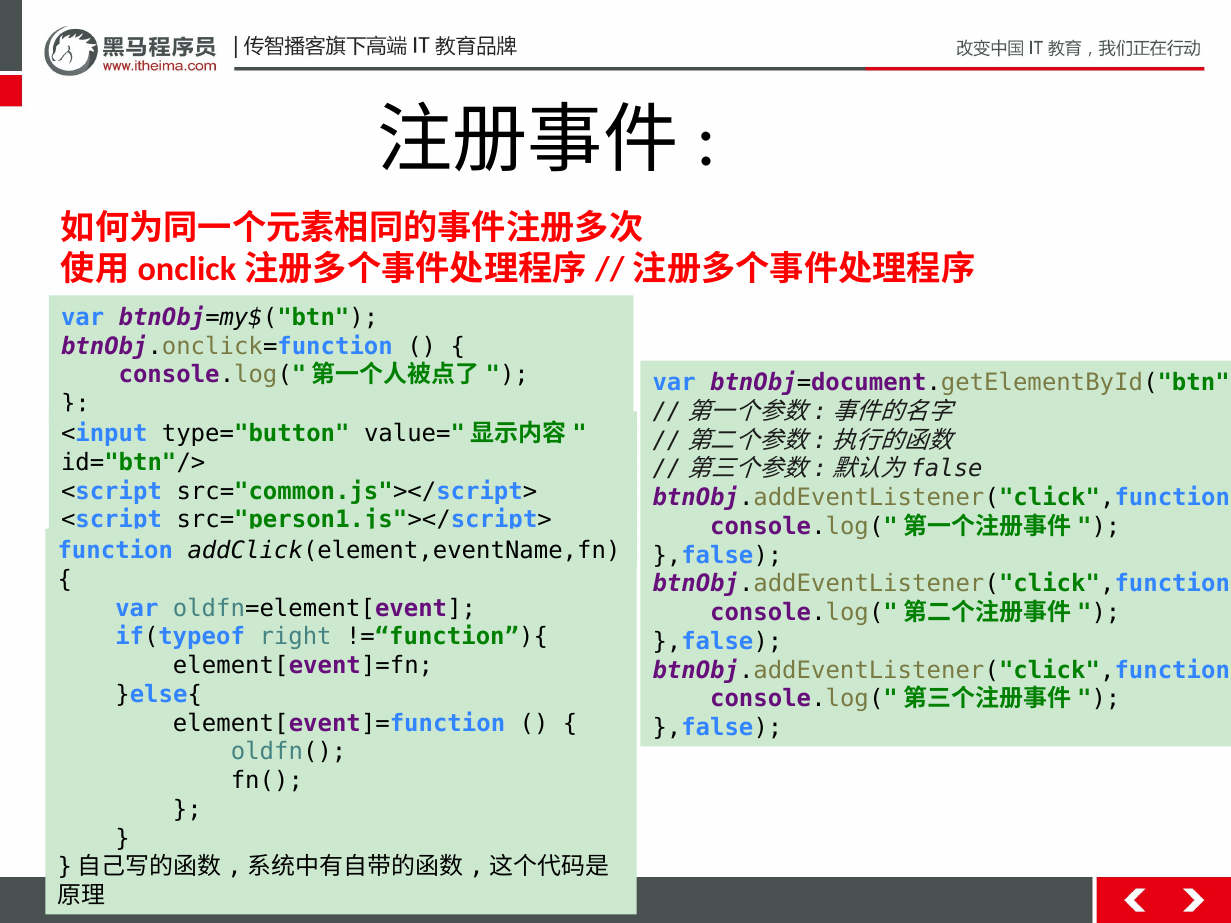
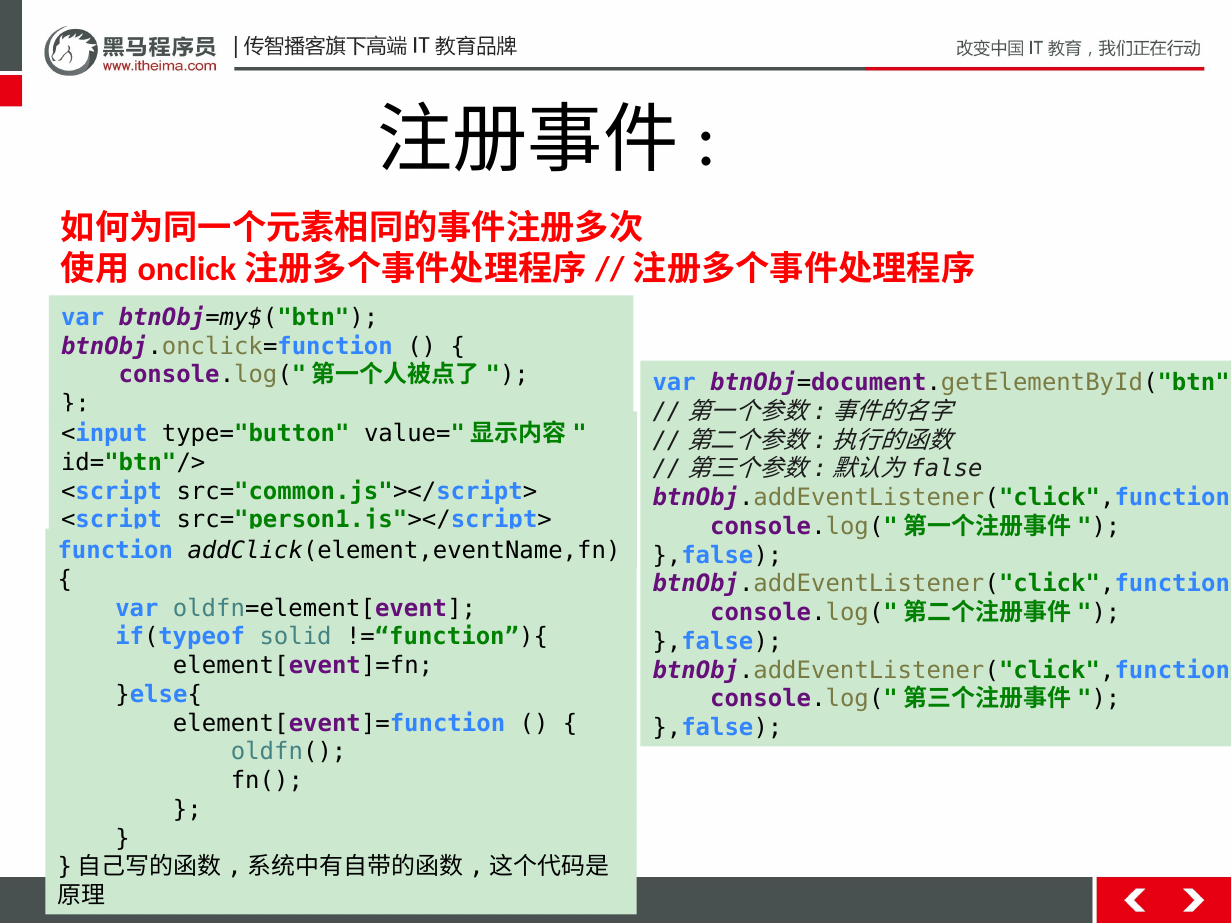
right: right -> solid
